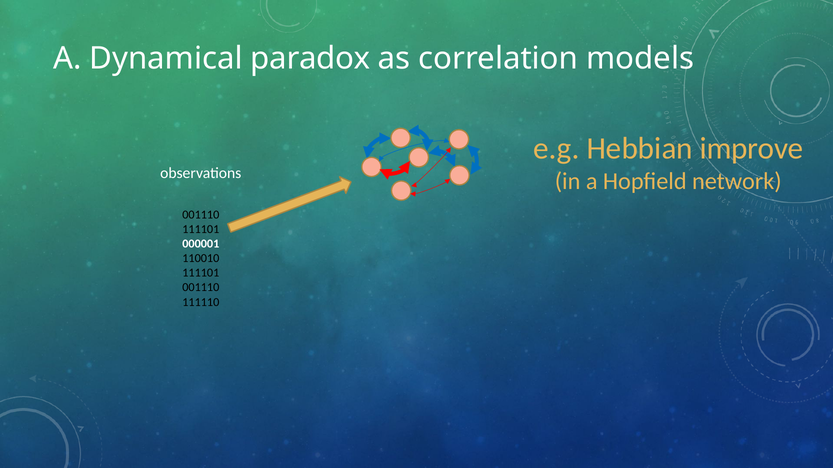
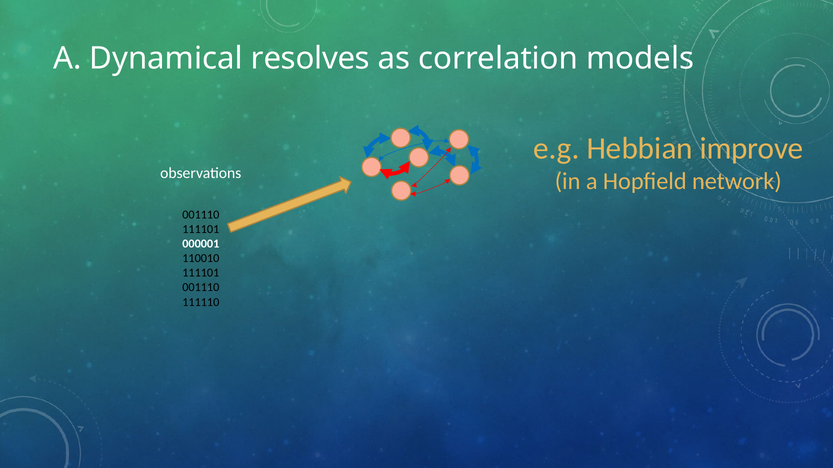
paradox: paradox -> resolves
